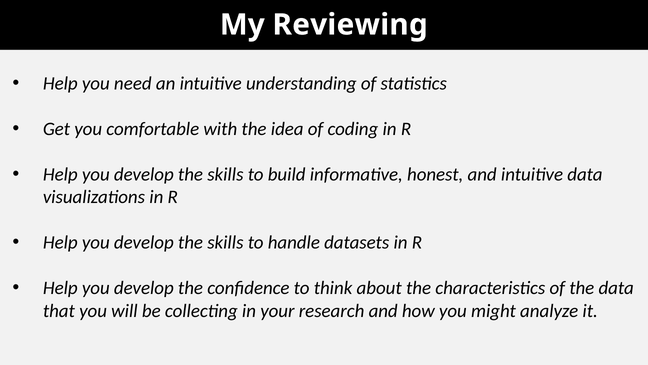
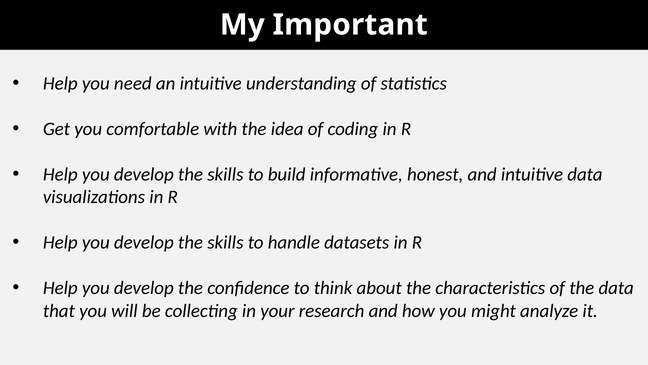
Reviewing: Reviewing -> Important
